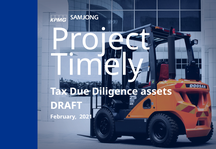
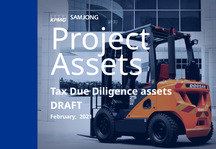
Timely at (97, 65): Timely -> Assets
